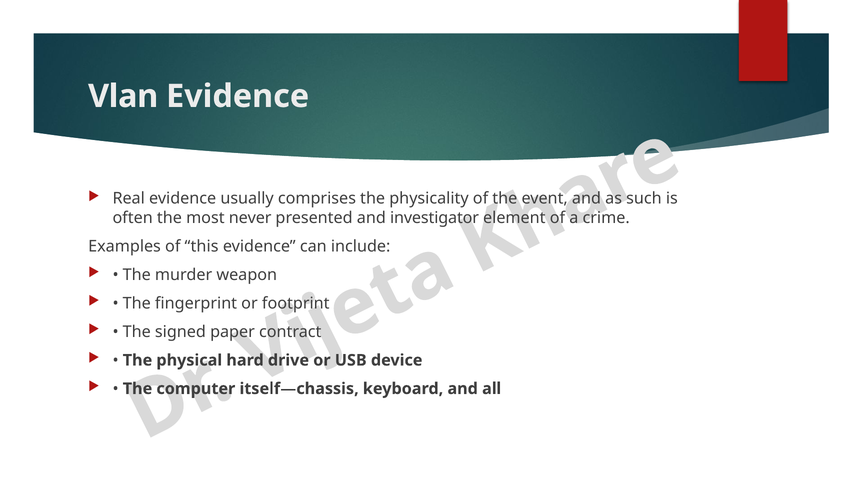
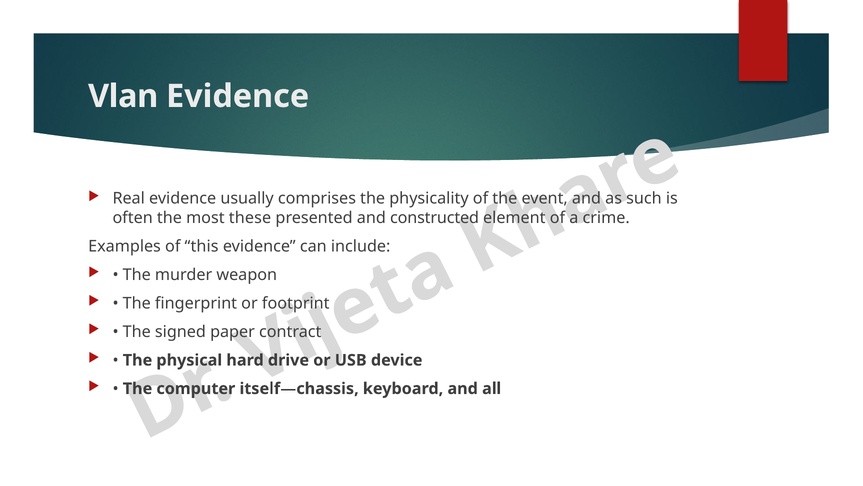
never: never -> these
investigator: investigator -> constructed
